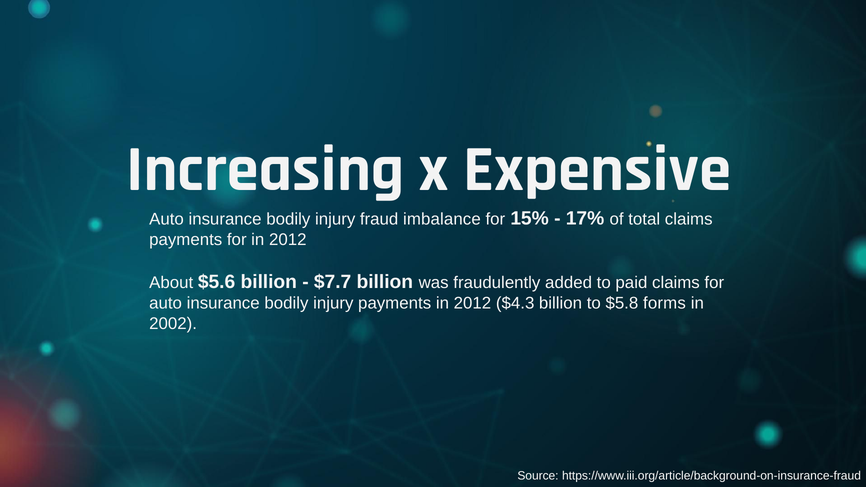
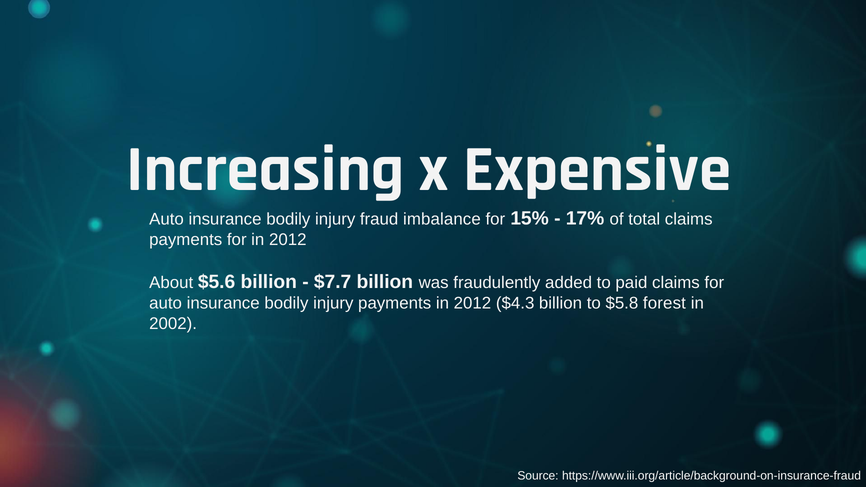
forms: forms -> forest
